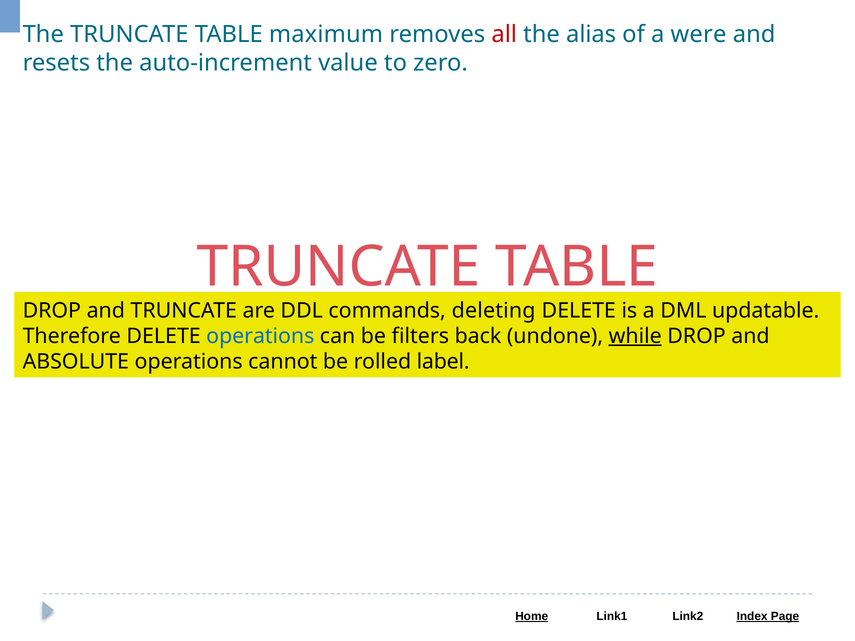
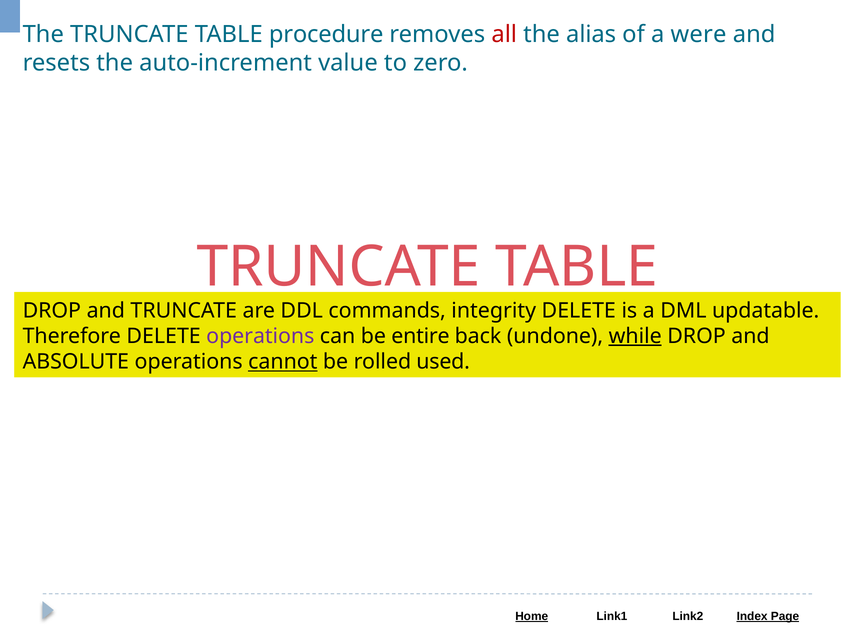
maximum: maximum -> procedure
deleting: deleting -> integrity
operations at (260, 336) colour: blue -> purple
filters: filters -> entire
cannot underline: none -> present
label: label -> used
